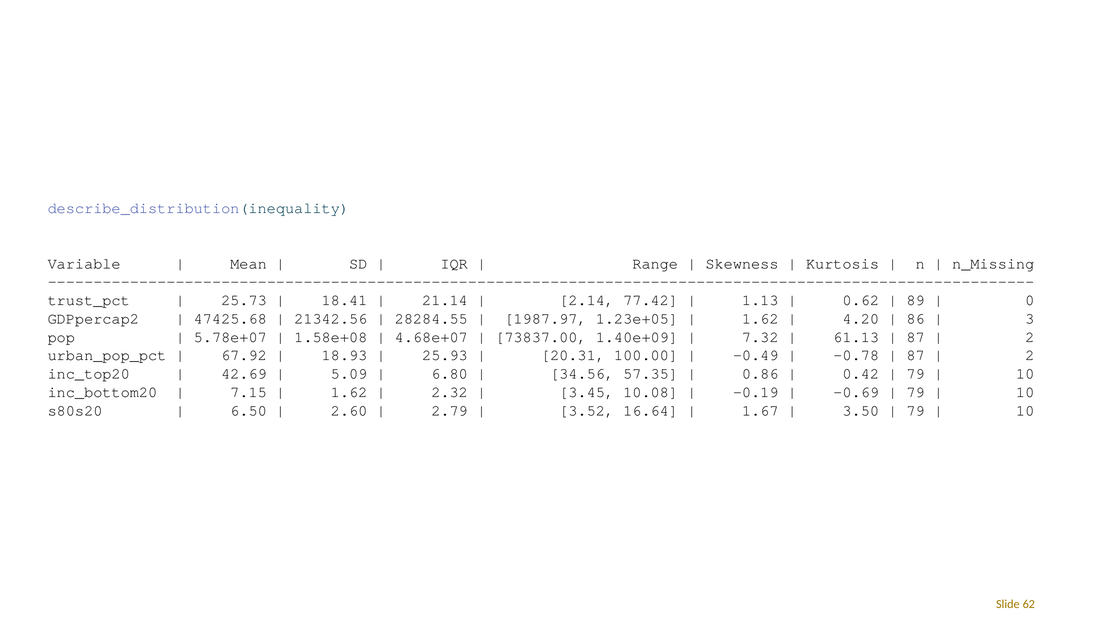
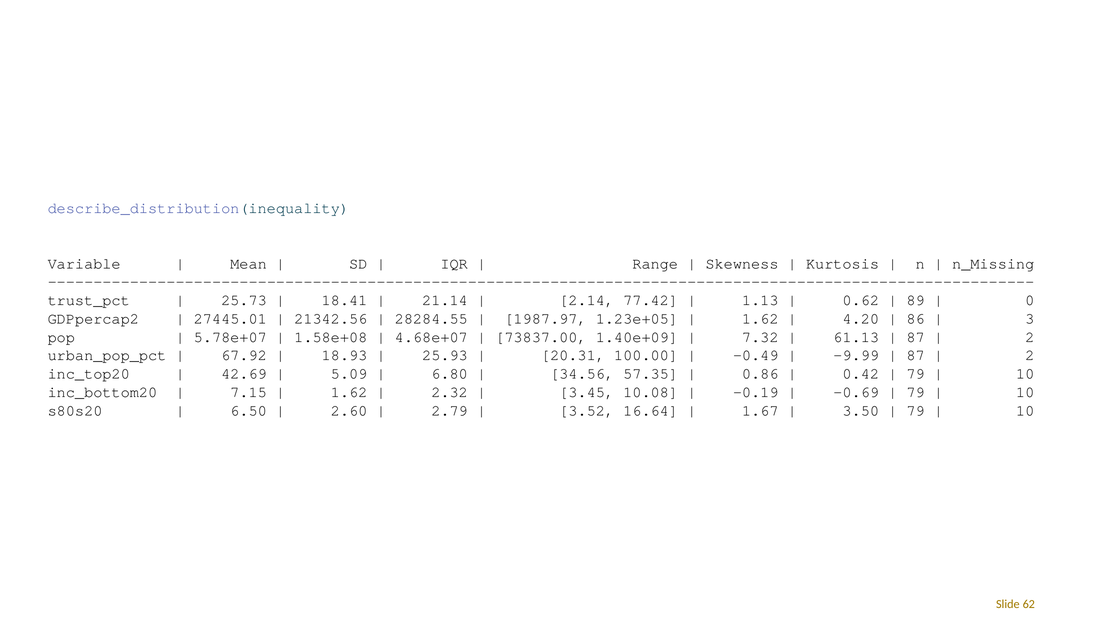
47425.68: 47425.68 -> 27445.01
-0.78: -0.78 -> -9.99
